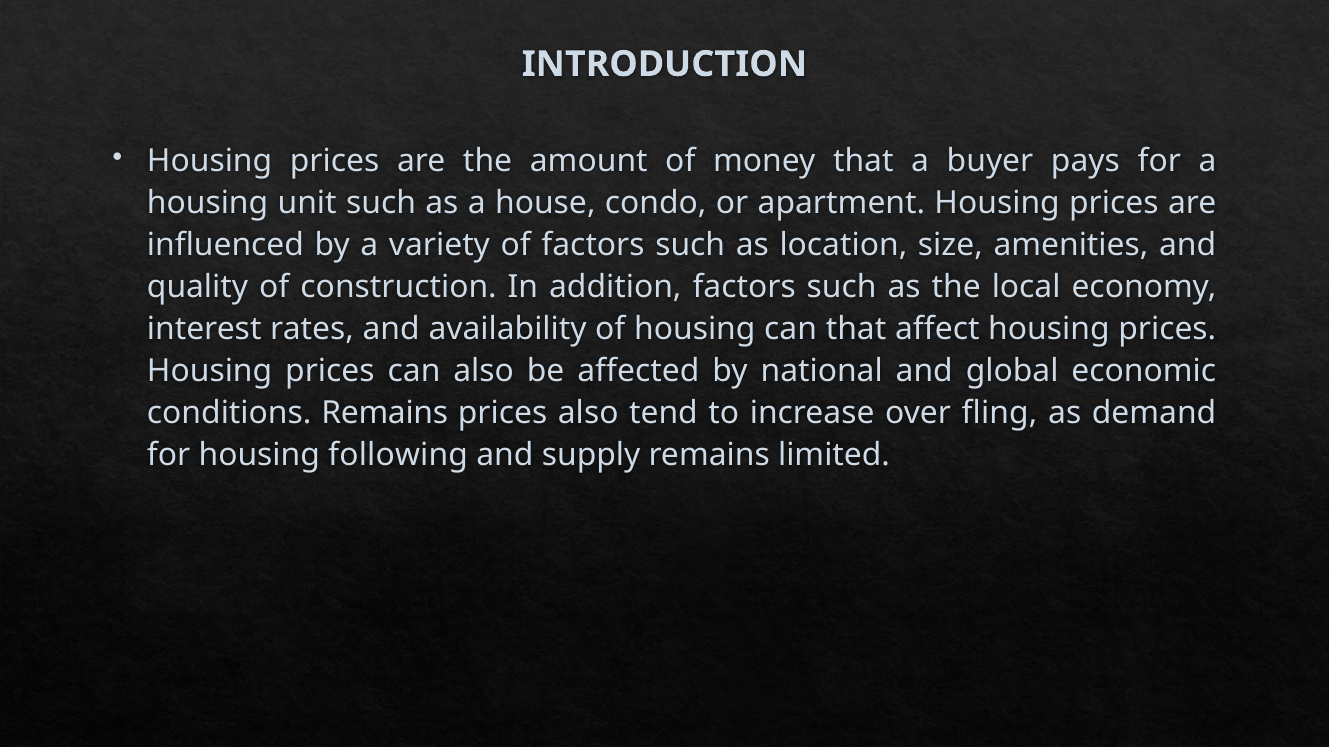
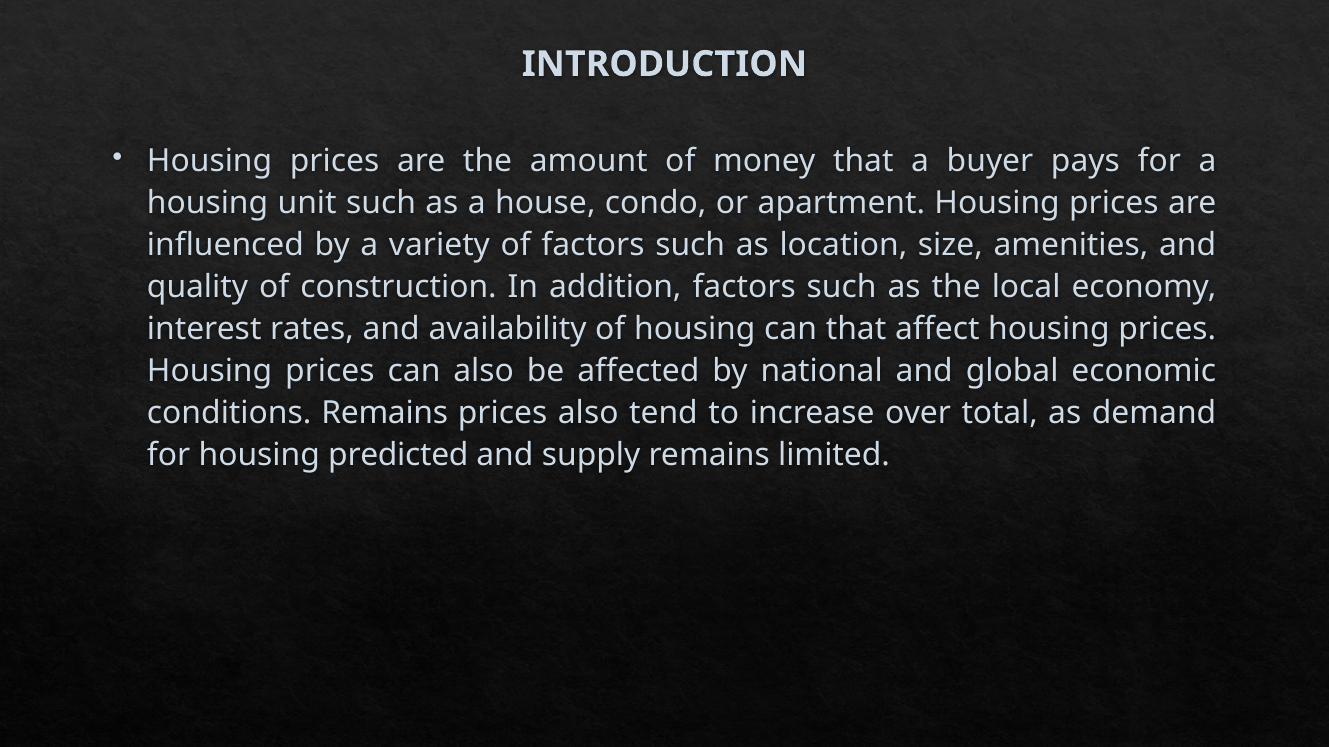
fling: fling -> total
following: following -> predicted
